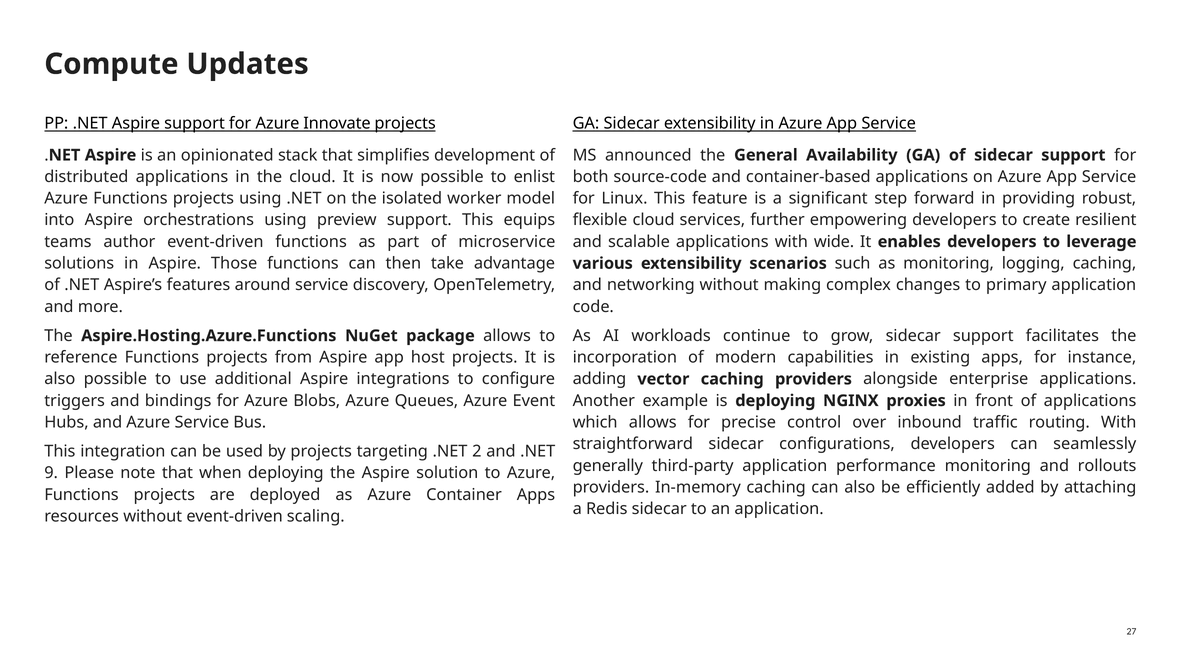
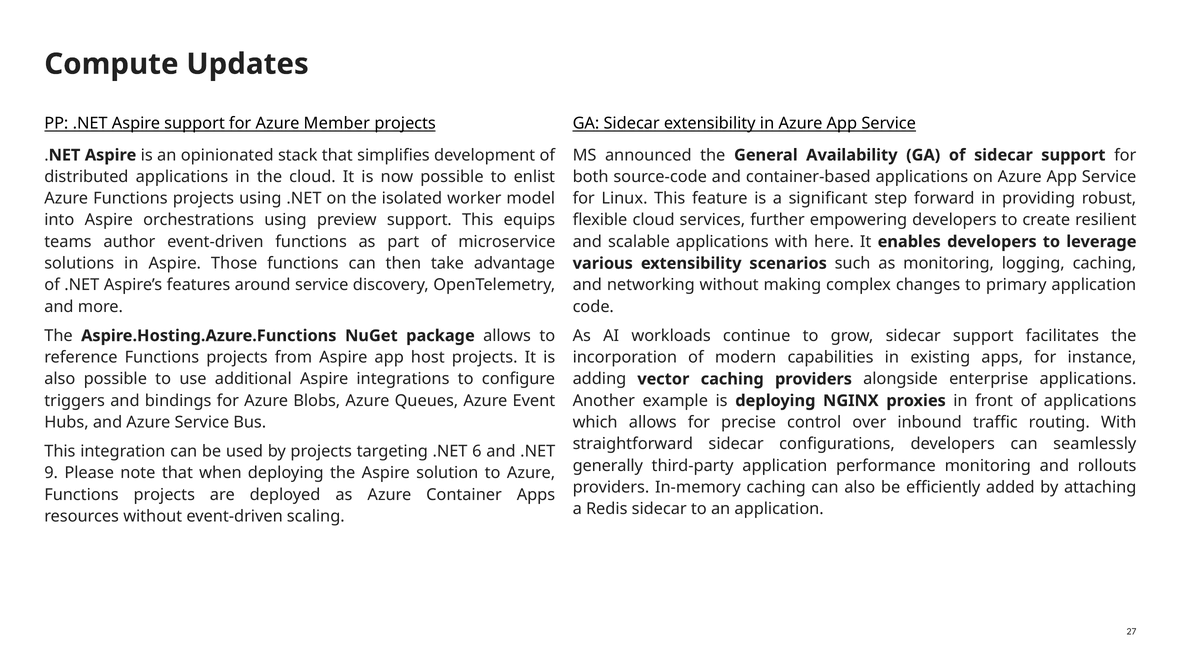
Innovate: Innovate -> Member
wide: wide -> here
2: 2 -> 6
